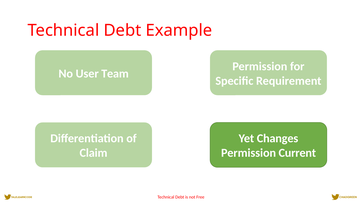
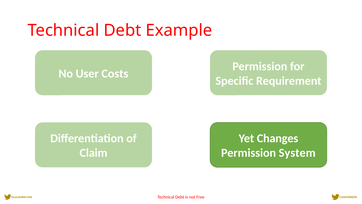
Team: Team -> Costs
Current: Current -> System
